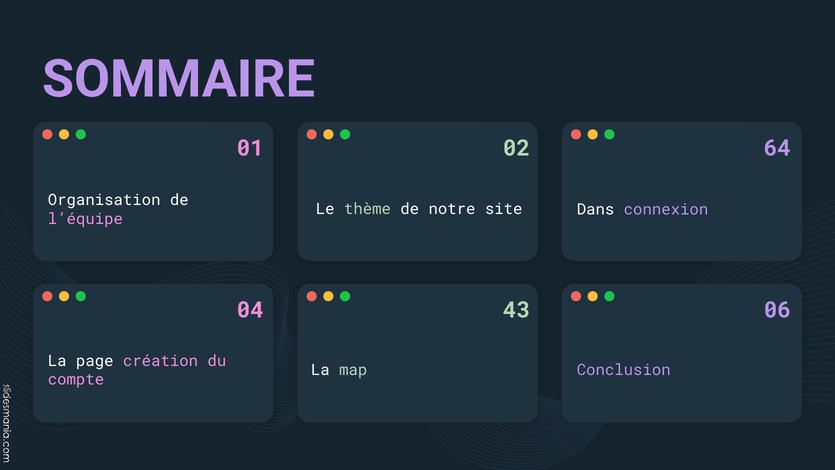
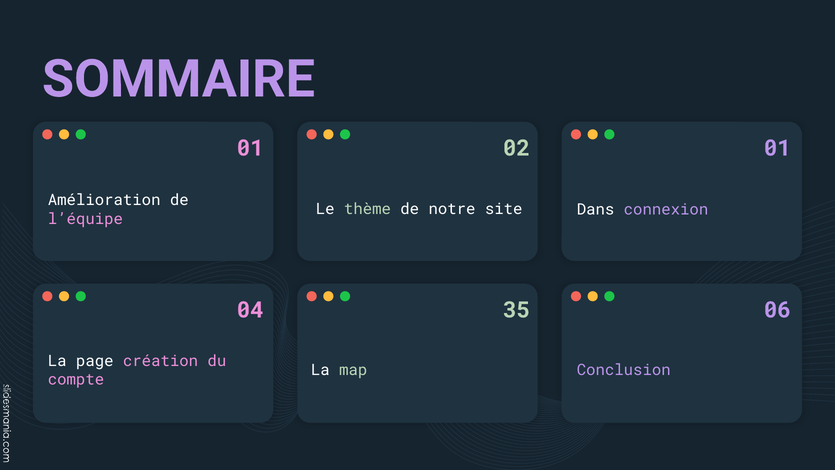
02 64: 64 -> 01
Organisation: Organisation -> Amélioration
43: 43 -> 35
